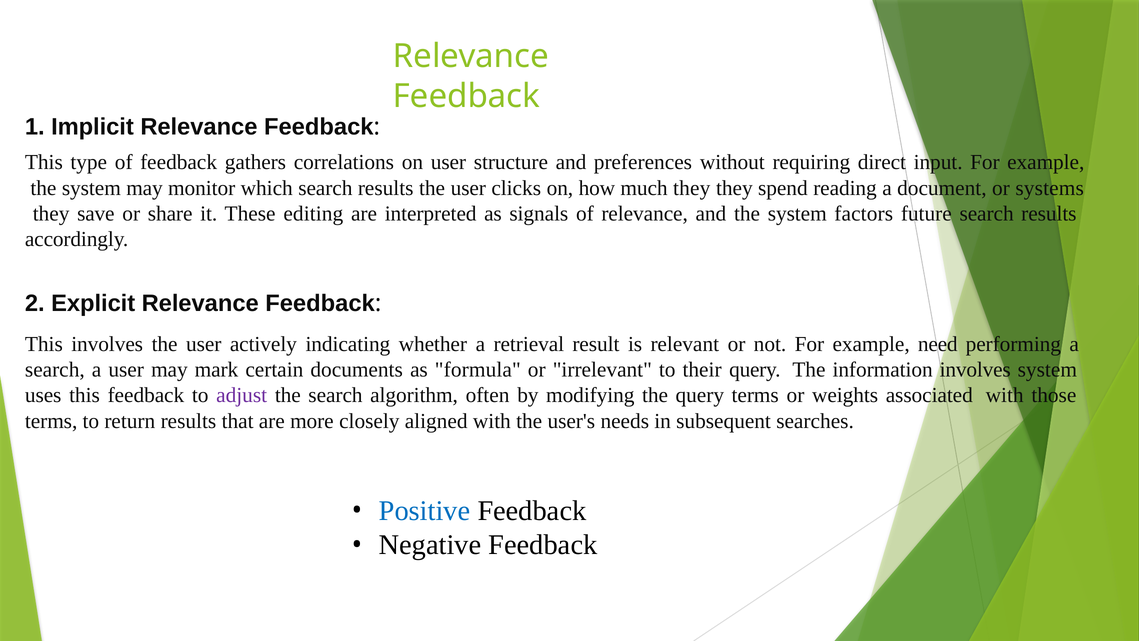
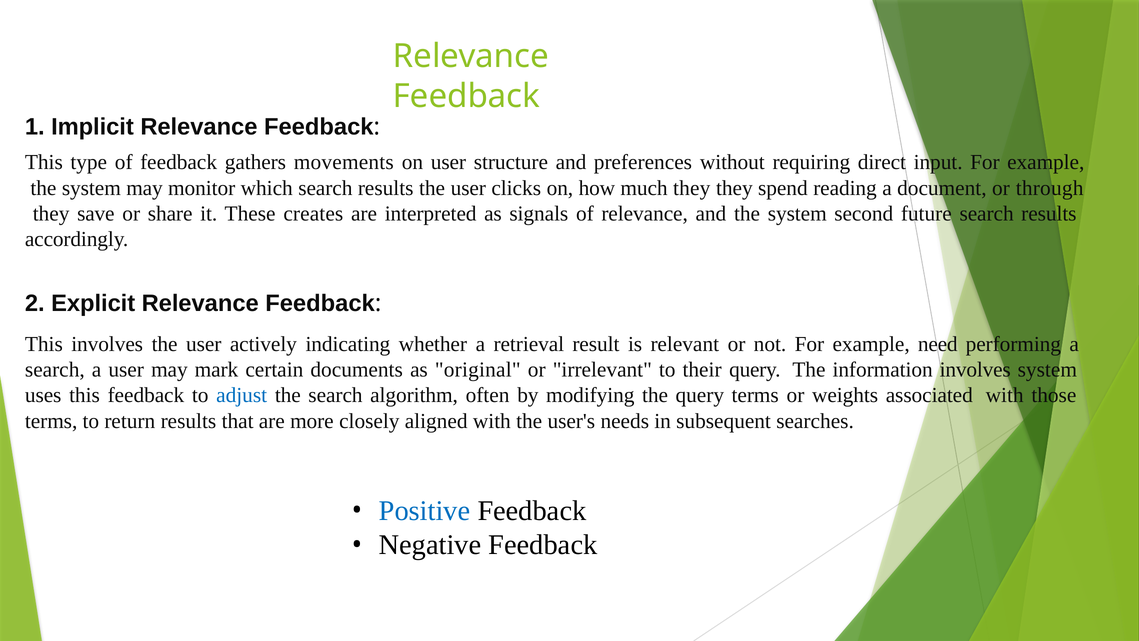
correlations: correlations -> movements
systems: systems -> through
editing: editing -> creates
factors: factors -> second
formula: formula -> original
adjust colour: purple -> blue
